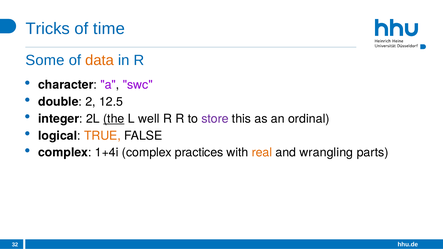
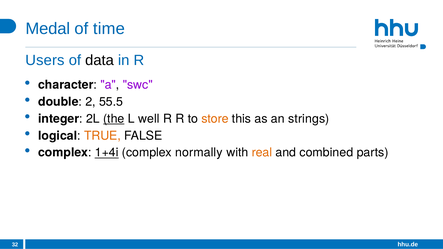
Tricks: Tricks -> Medal
Some: Some -> Users
data colour: orange -> black
12.5: 12.5 -> 55.5
store colour: purple -> orange
ordinal: ordinal -> strings
1+4i underline: none -> present
practices: practices -> normally
wrangling: wrangling -> combined
